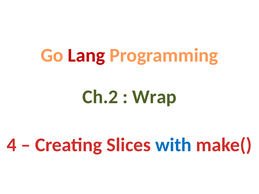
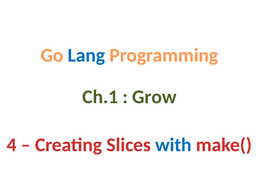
Lang colour: red -> blue
Ch.2: Ch.2 -> Ch.1
Wrap: Wrap -> Grow
